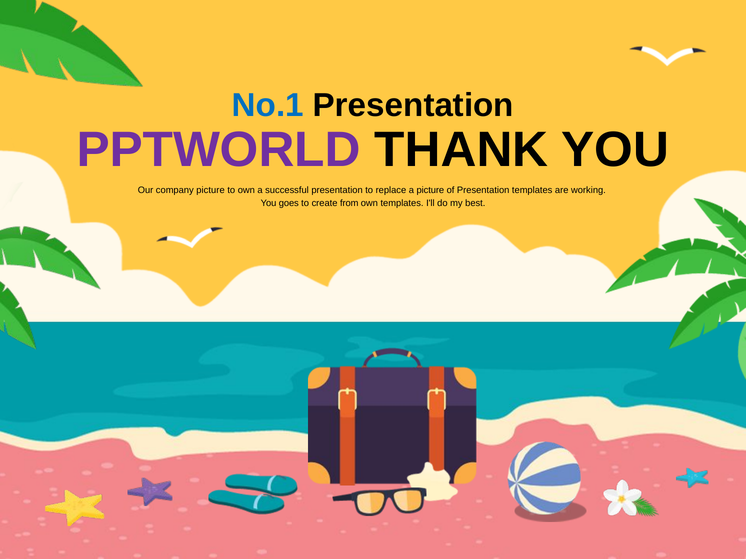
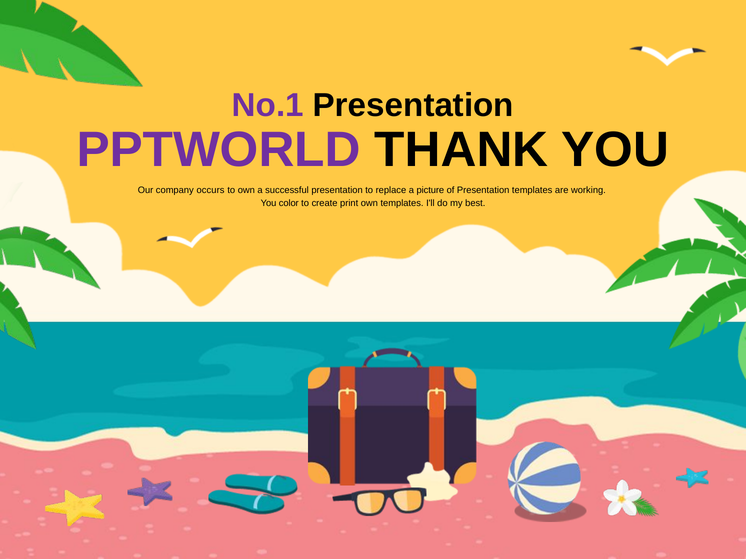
No.1 colour: blue -> purple
company picture: picture -> occurs
goes: goes -> color
from: from -> print
